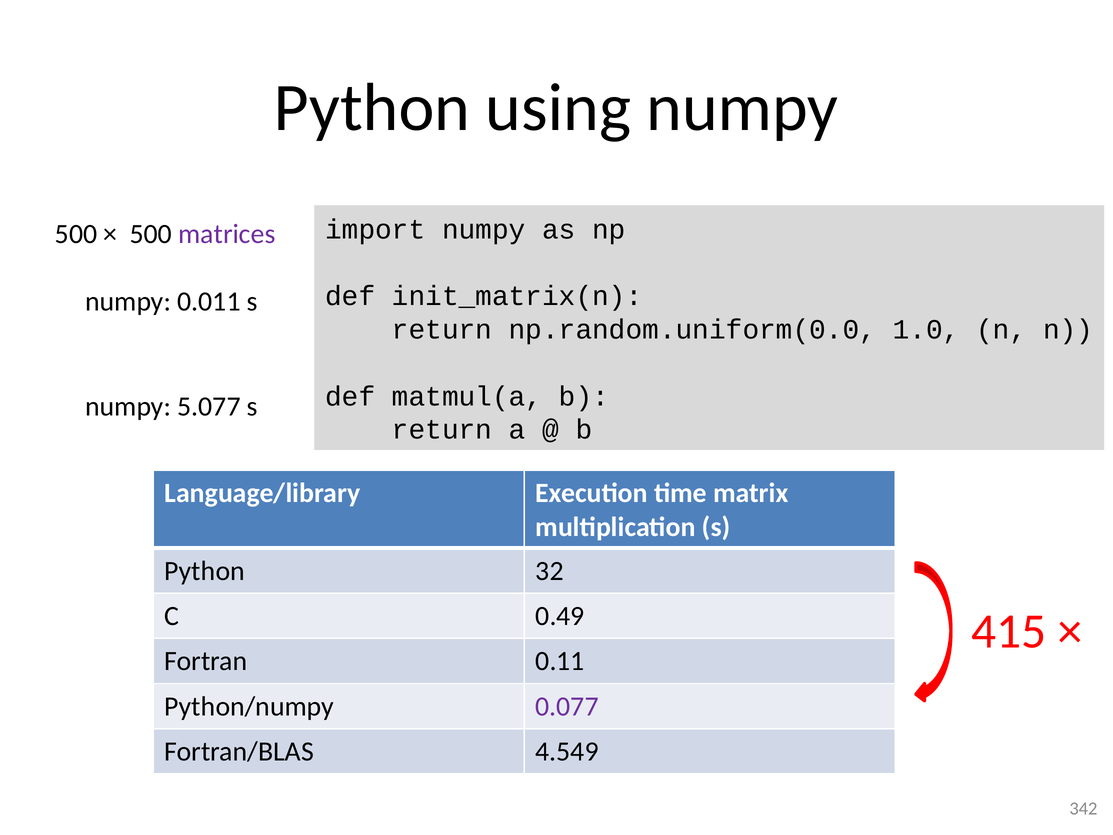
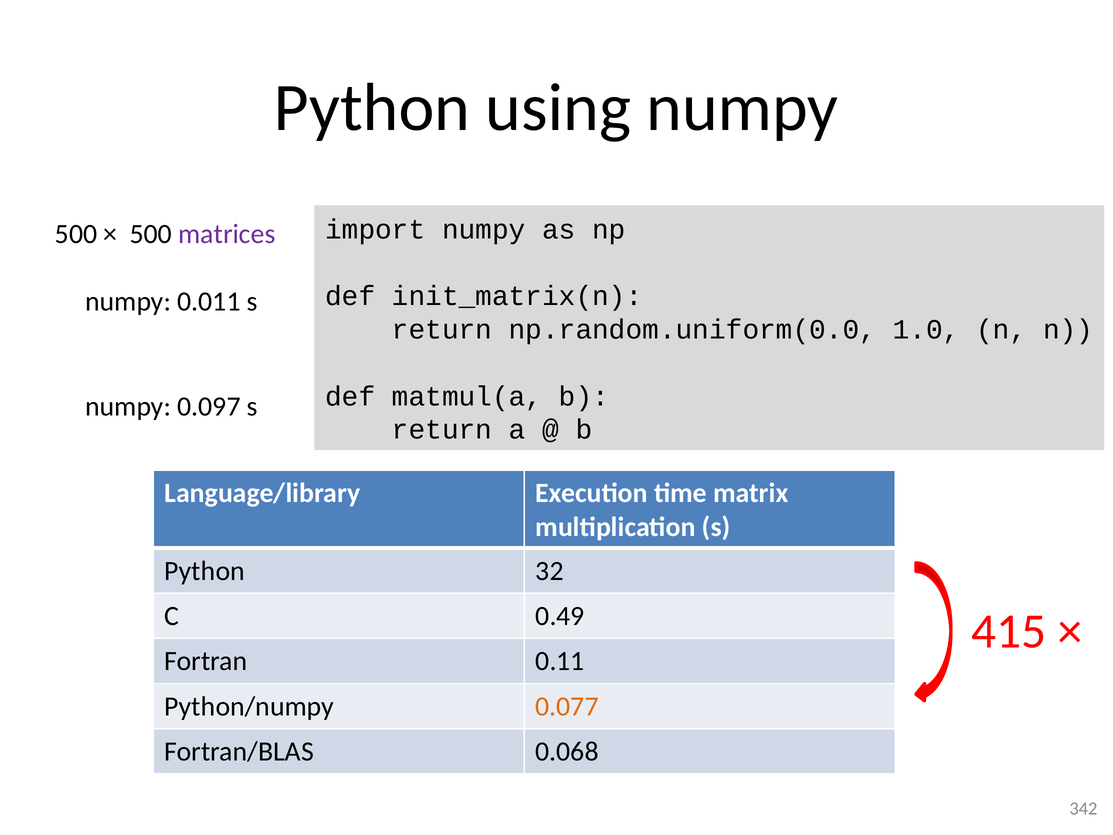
5.077: 5.077 -> 0.097
0.077 colour: purple -> orange
4.549: 4.549 -> 0.068
